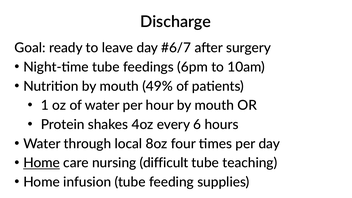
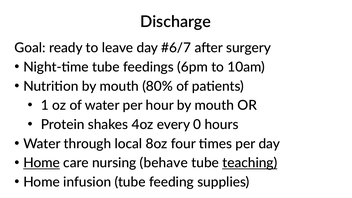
49%: 49% -> 80%
6: 6 -> 0
difficult: difficult -> behave
teaching underline: none -> present
